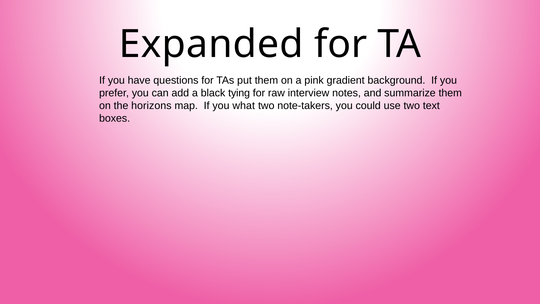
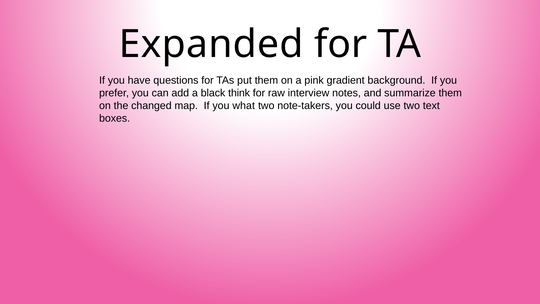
tying: tying -> think
horizons: horizons -> changed
